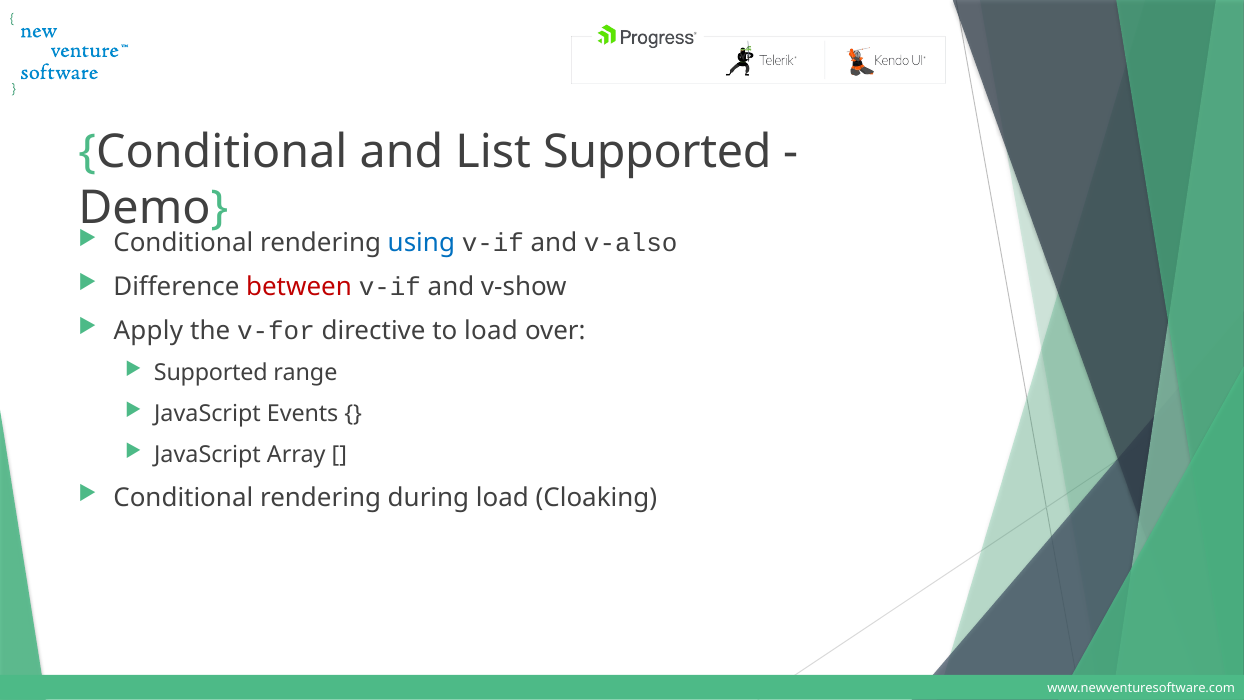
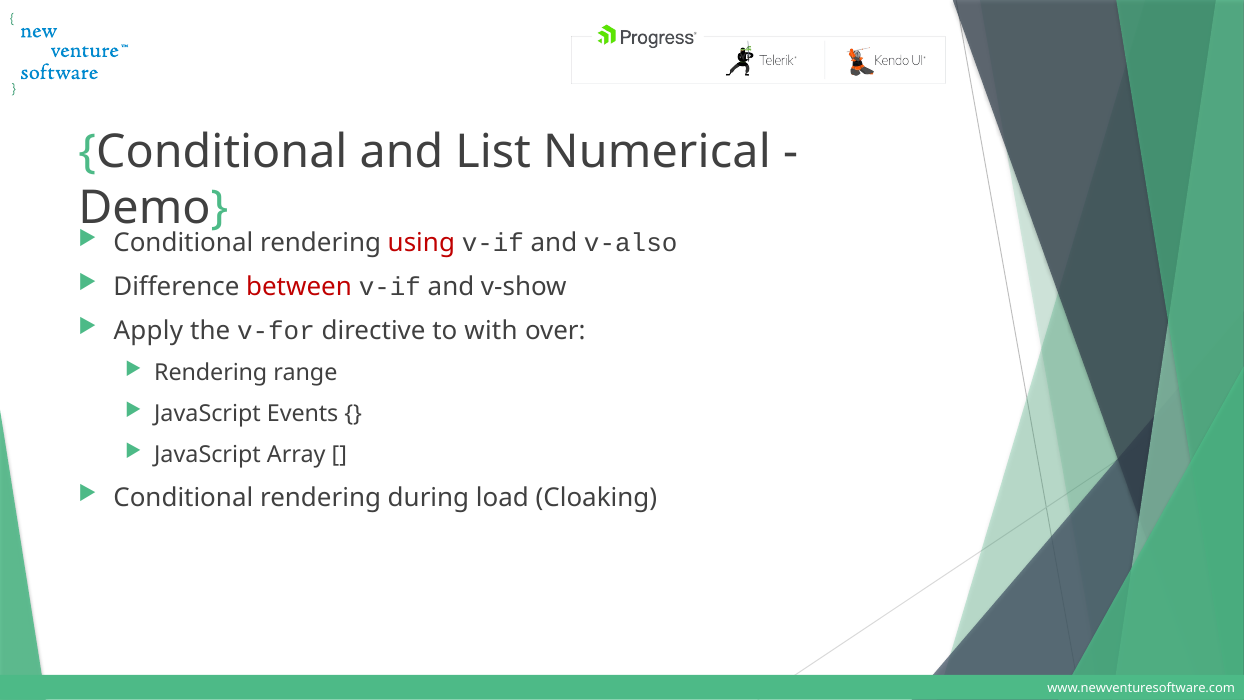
List Supported: Supported -> Numerical
using colour: blue -> red
to load: load -> with
Supported at (211, 373): Supported -> Rendering
